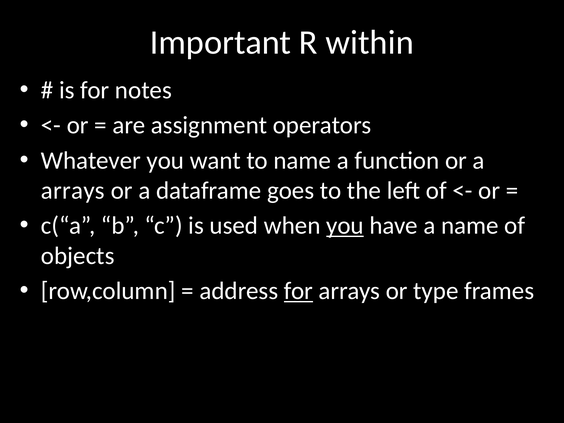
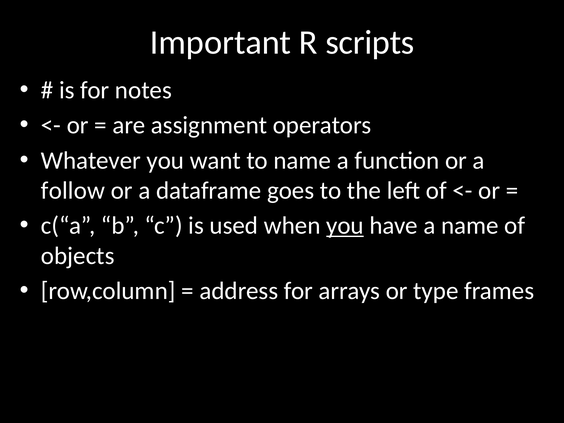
within: within -> scripts
arrays at (73, 191): arrays -> follow
for at (298, 291) underline: present -> none
